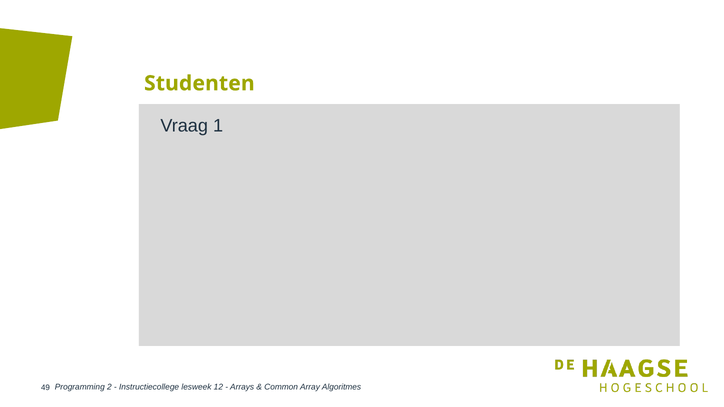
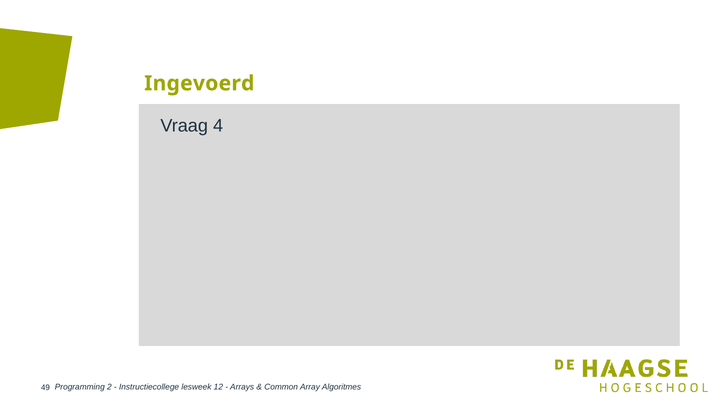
Studenten: Studenten -> Ingevoerd
1: 1 -> 4
